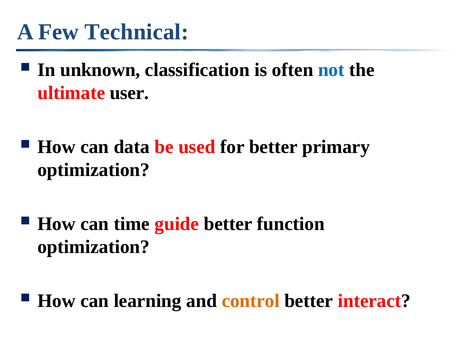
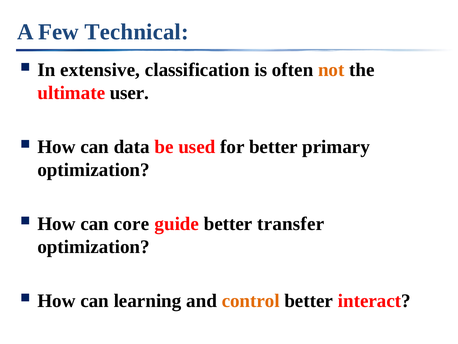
unknown: unknown -> extensive
not colour: blue -> orange
time: time -> core
function: function -> transfer
